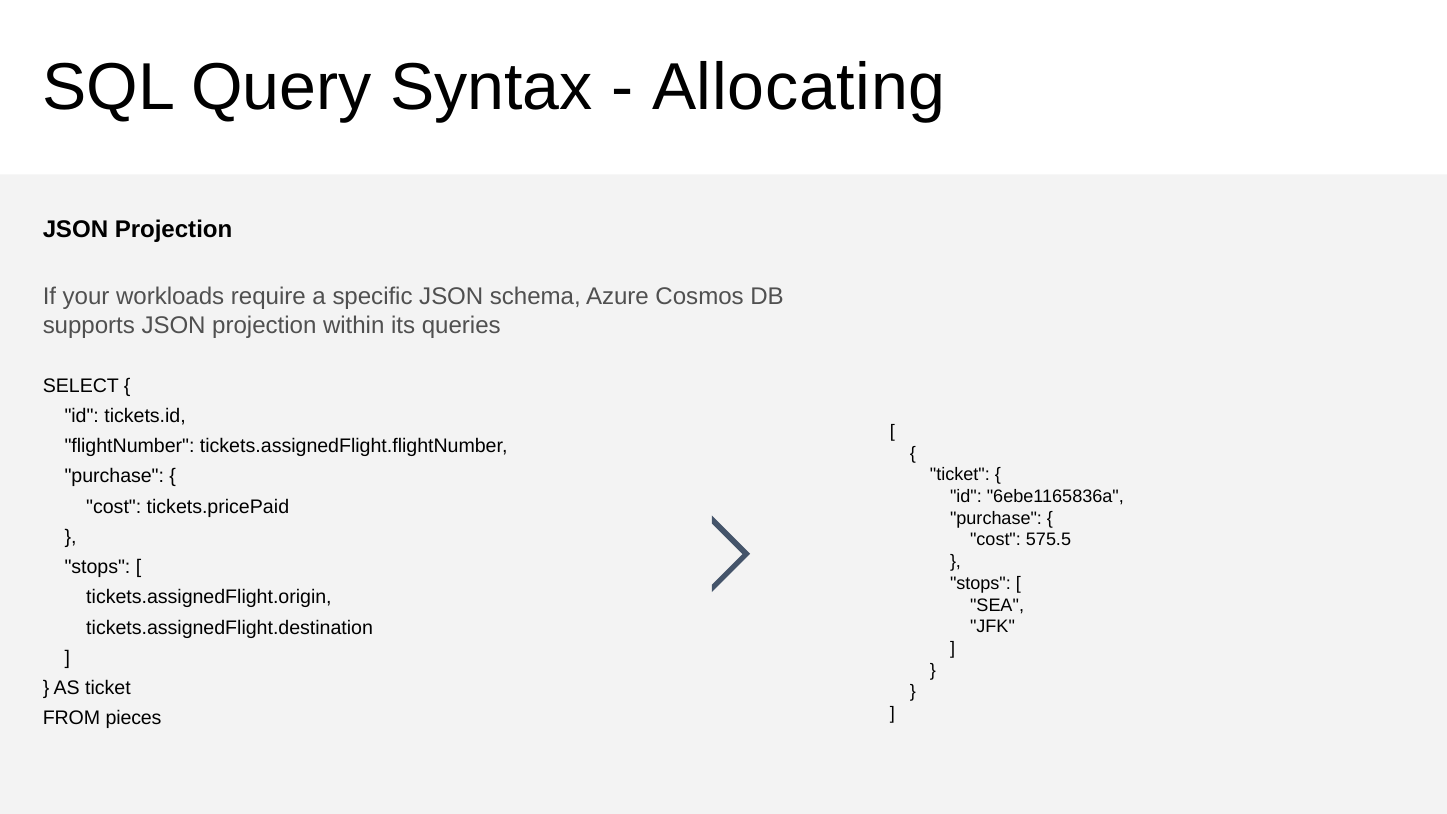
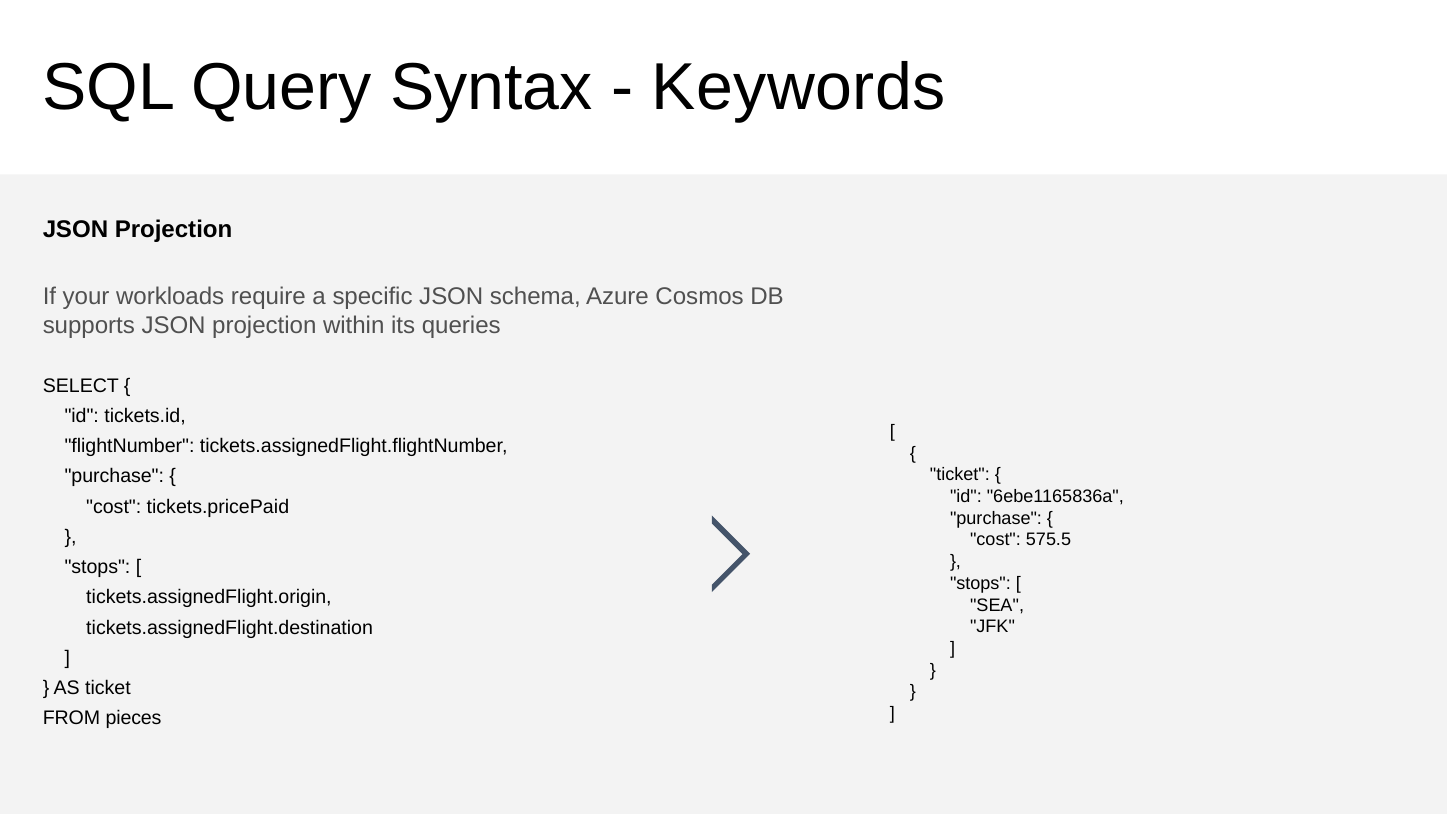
Allocating: Allocating -> Keywords
